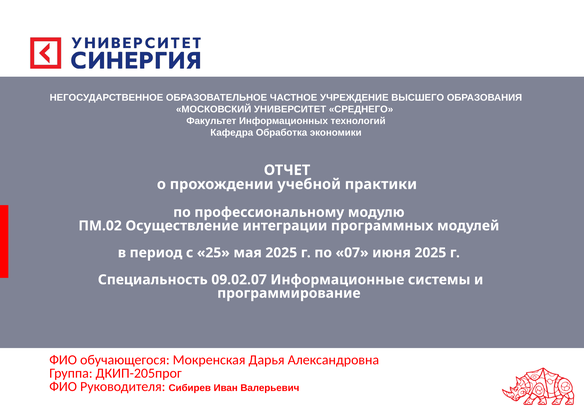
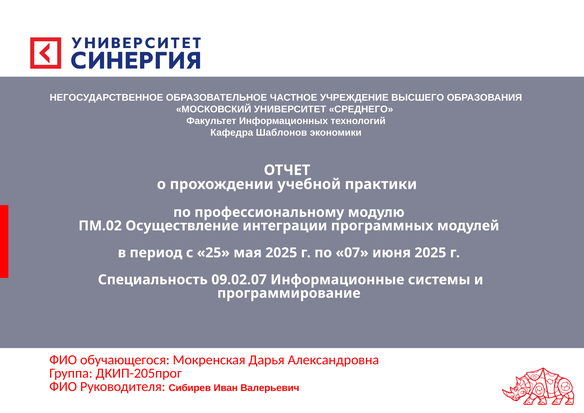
Обработка: Обработка -> Шаблонов
